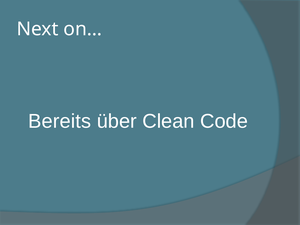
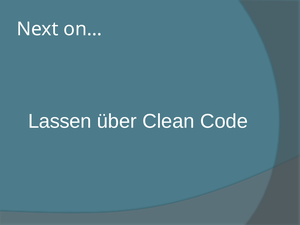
Bereits: Bereits -> Lassen
